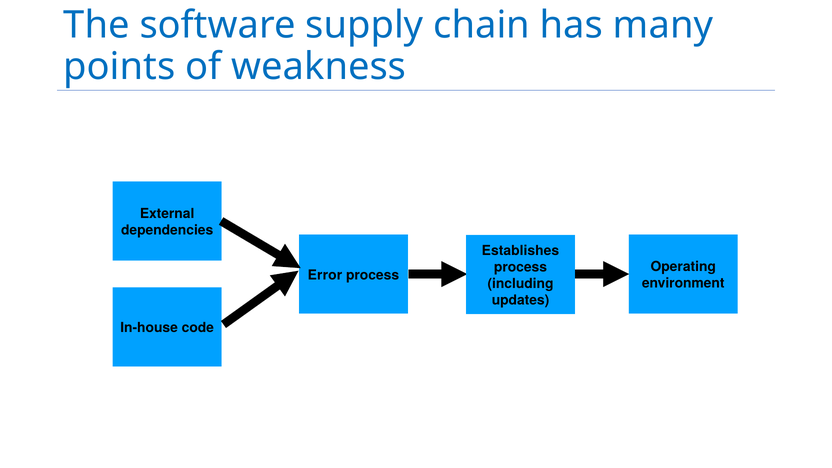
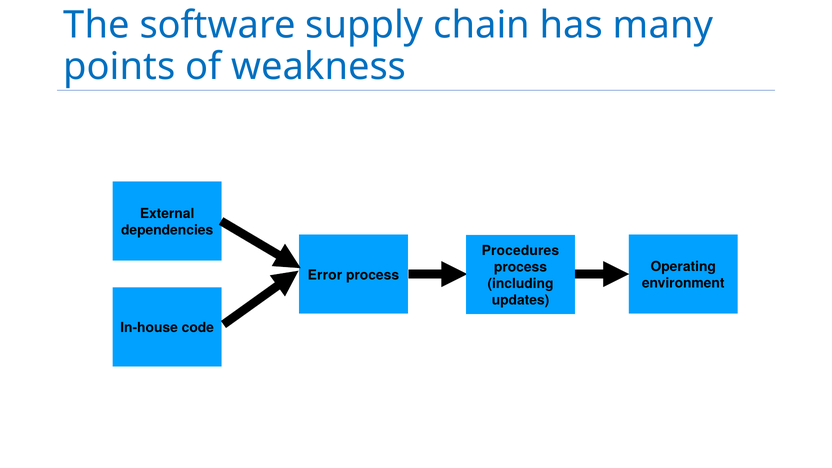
Establishes: Establishes -> Procedures
